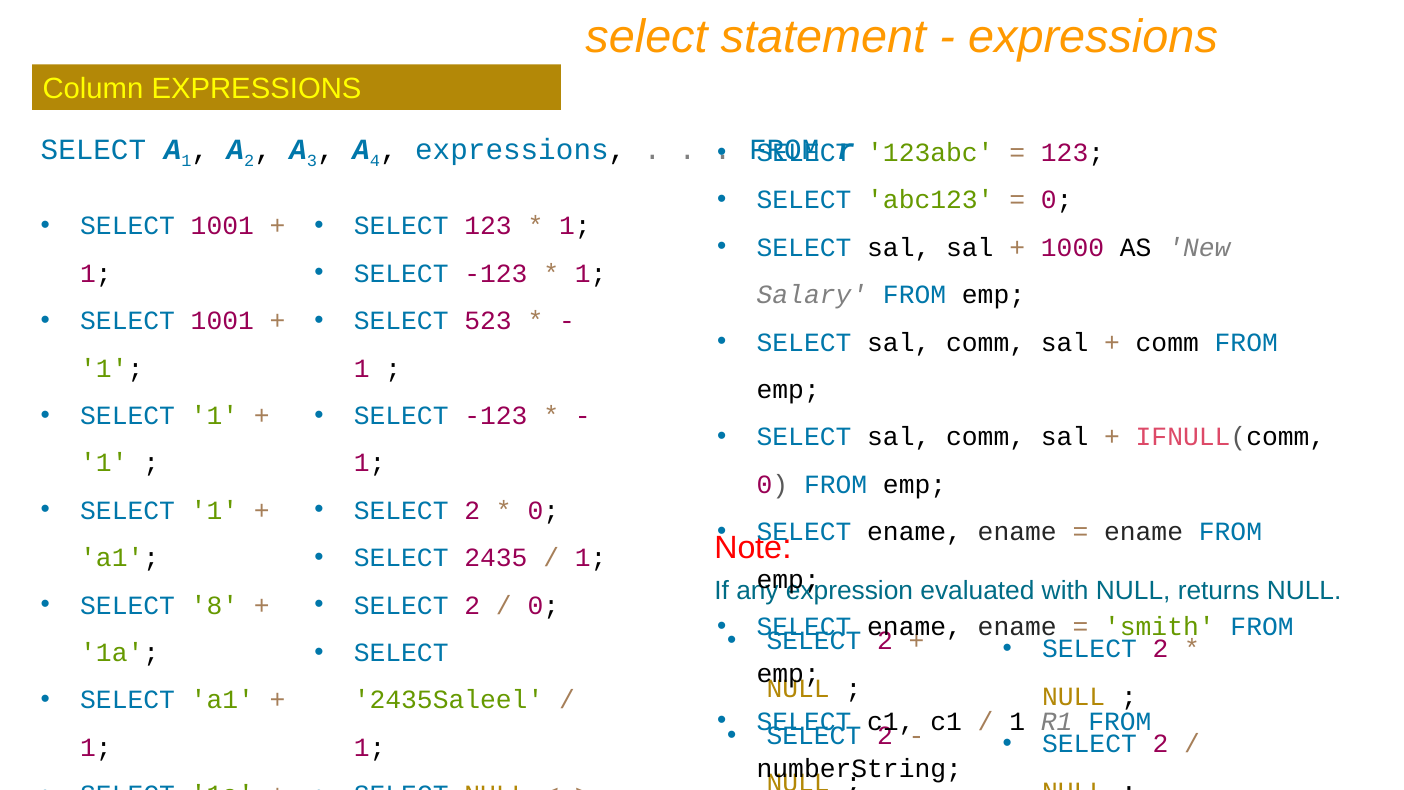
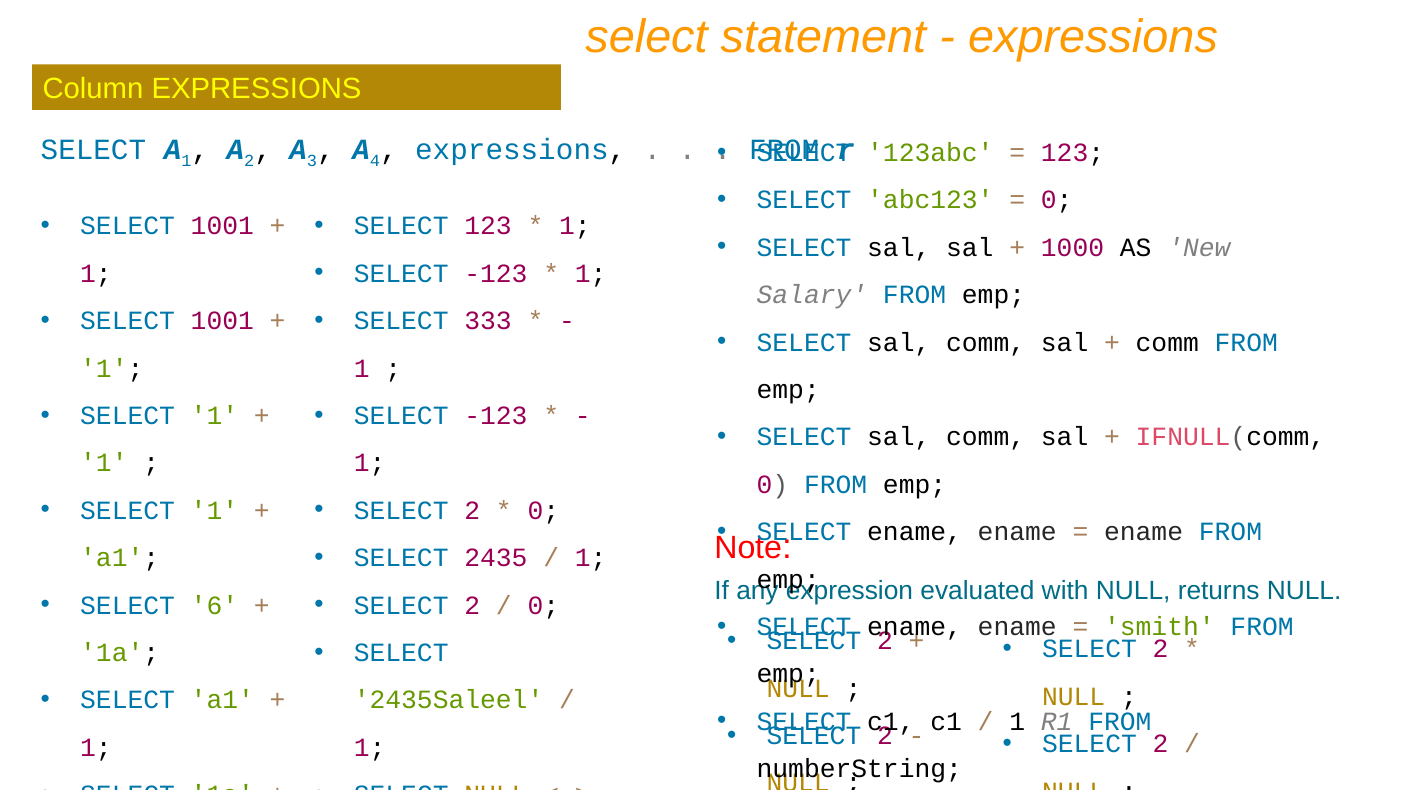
523: 523 -> 333
8: 8 -> 6
